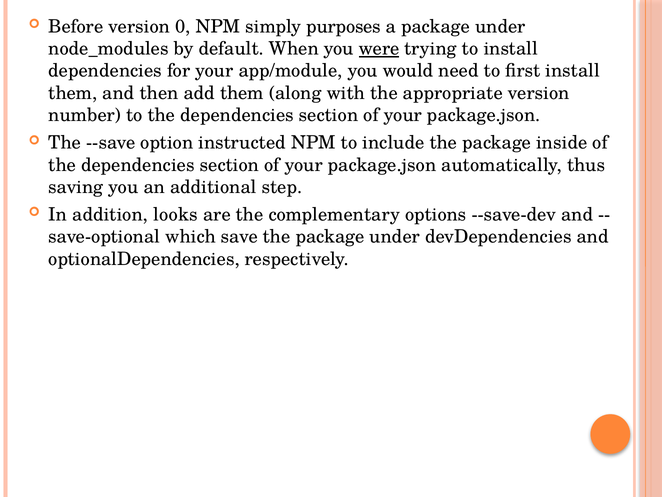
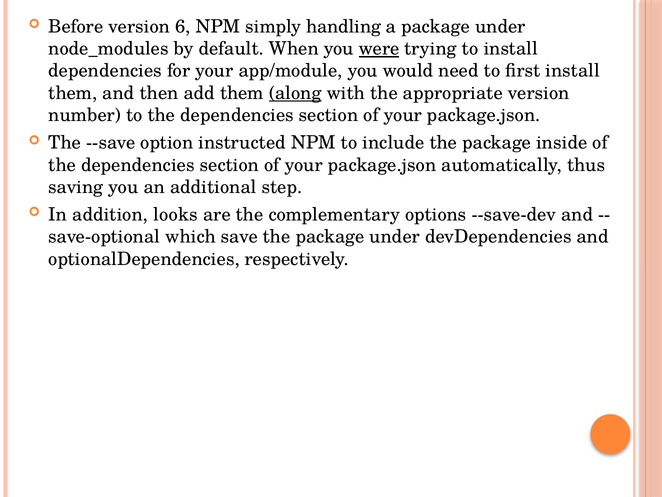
0: 0 -> 6
purposes: purposes -> handling
along underline: none -> present
